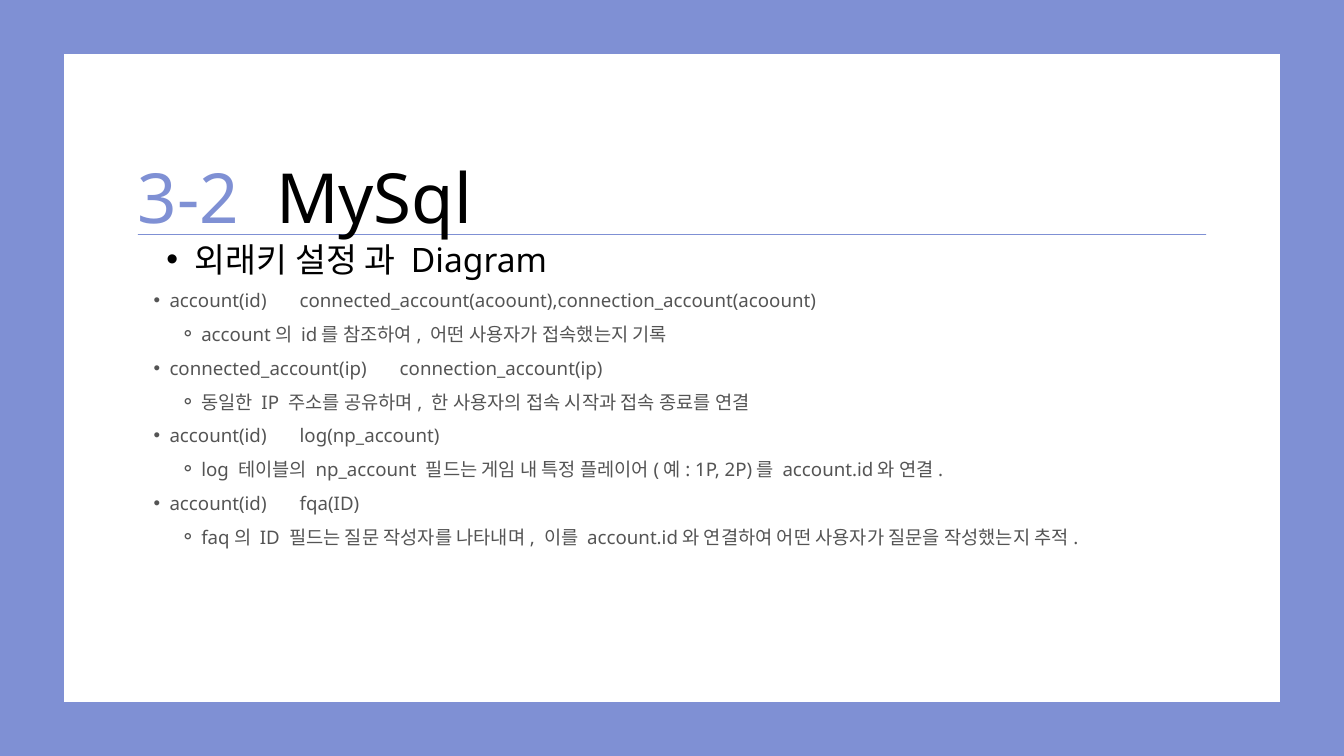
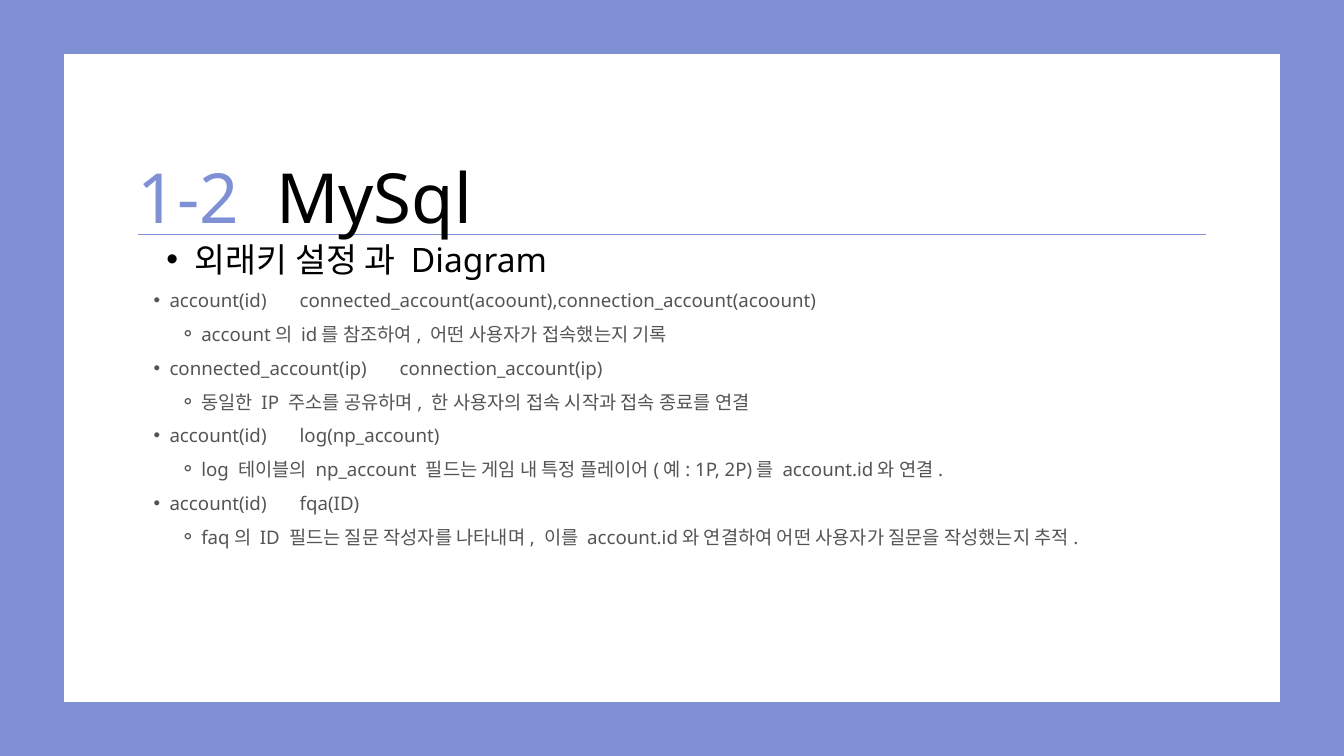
3-2: 3-2 -> 1-2
